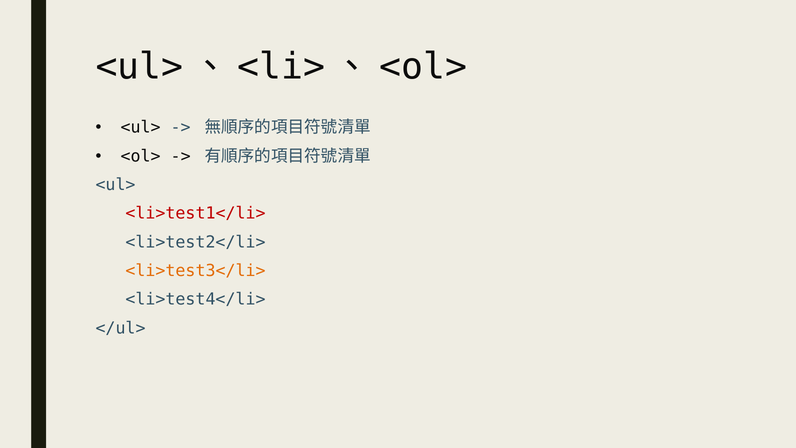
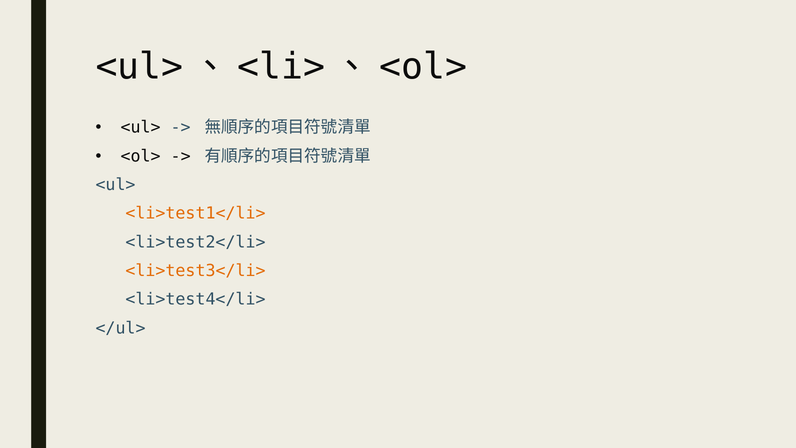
<li>test1</li> colour: red -> orange
